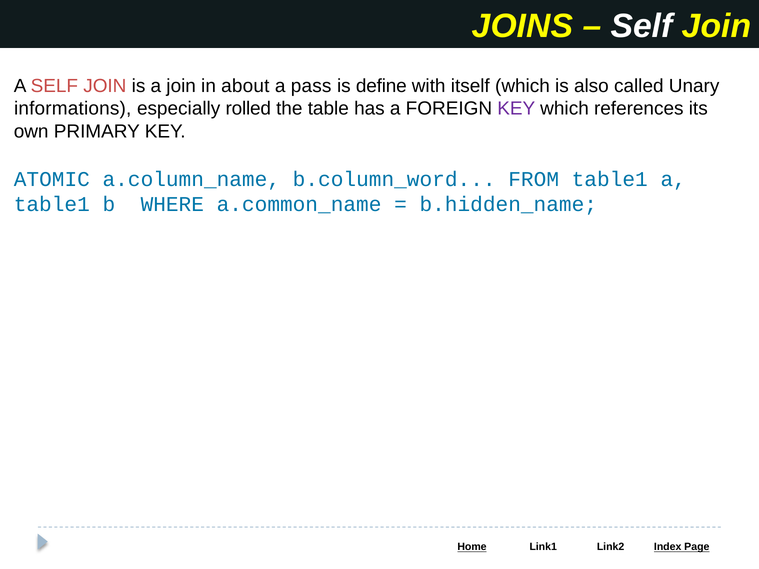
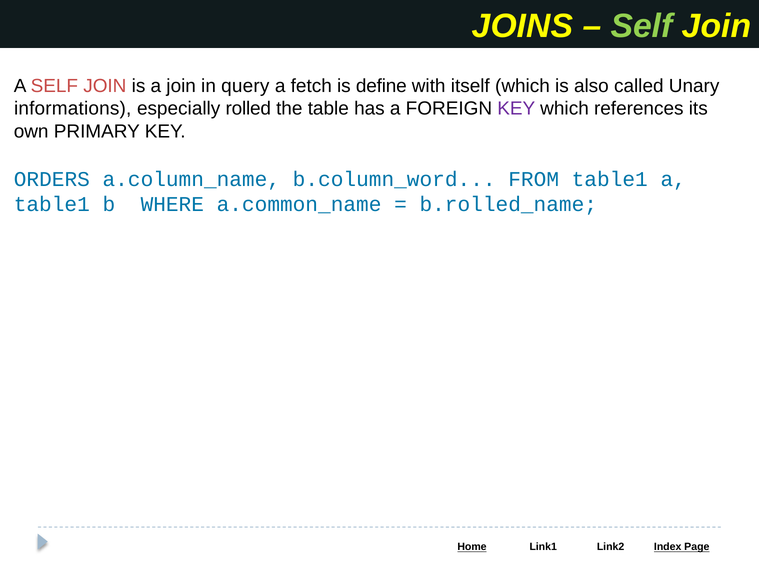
Self at (642, 26) colour: white -> light green
about: about -> query
pass: pass -> fetch
ATOMIC: ATOMIC -> ORDERS
b.hidden_name: b.hidden_name -> b.rolled_name
